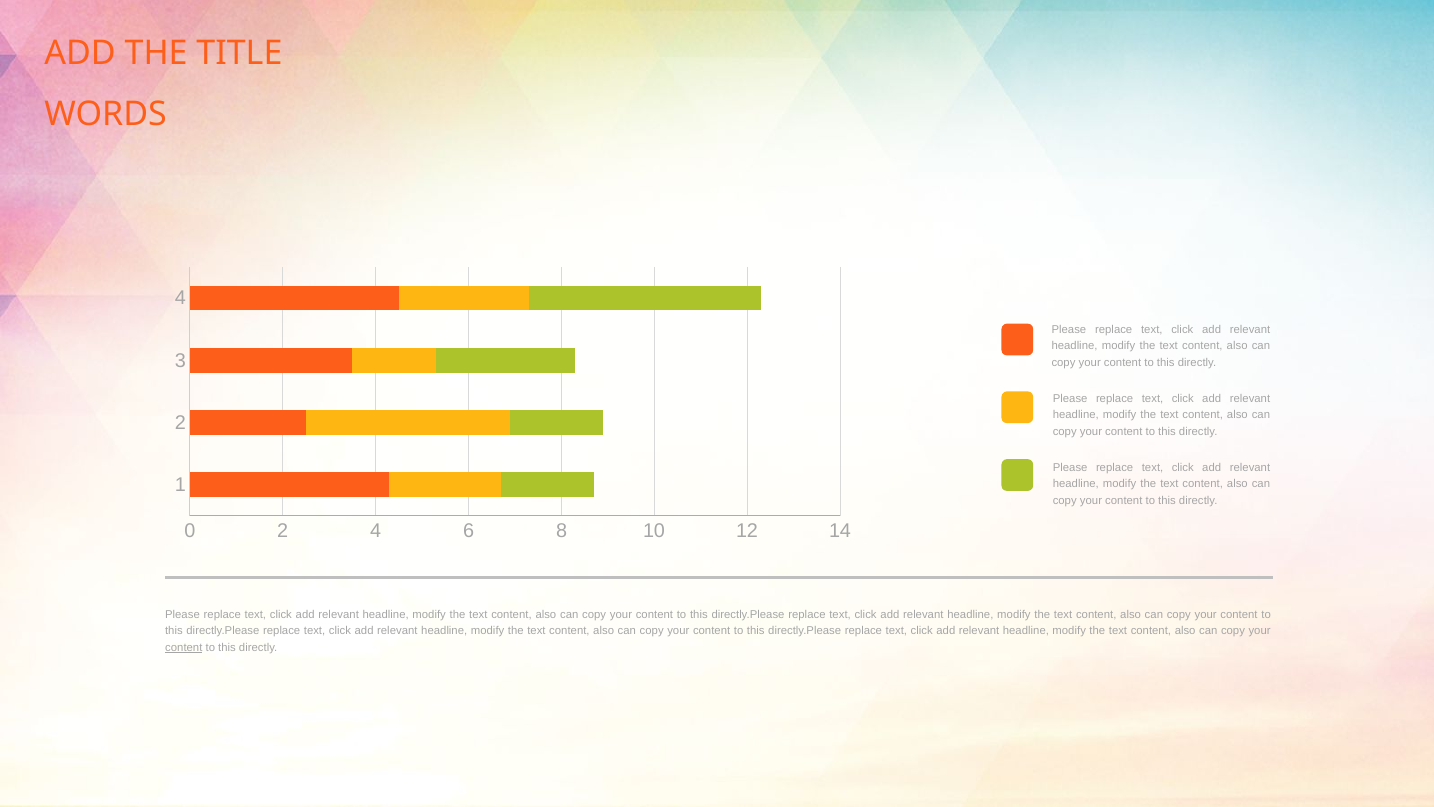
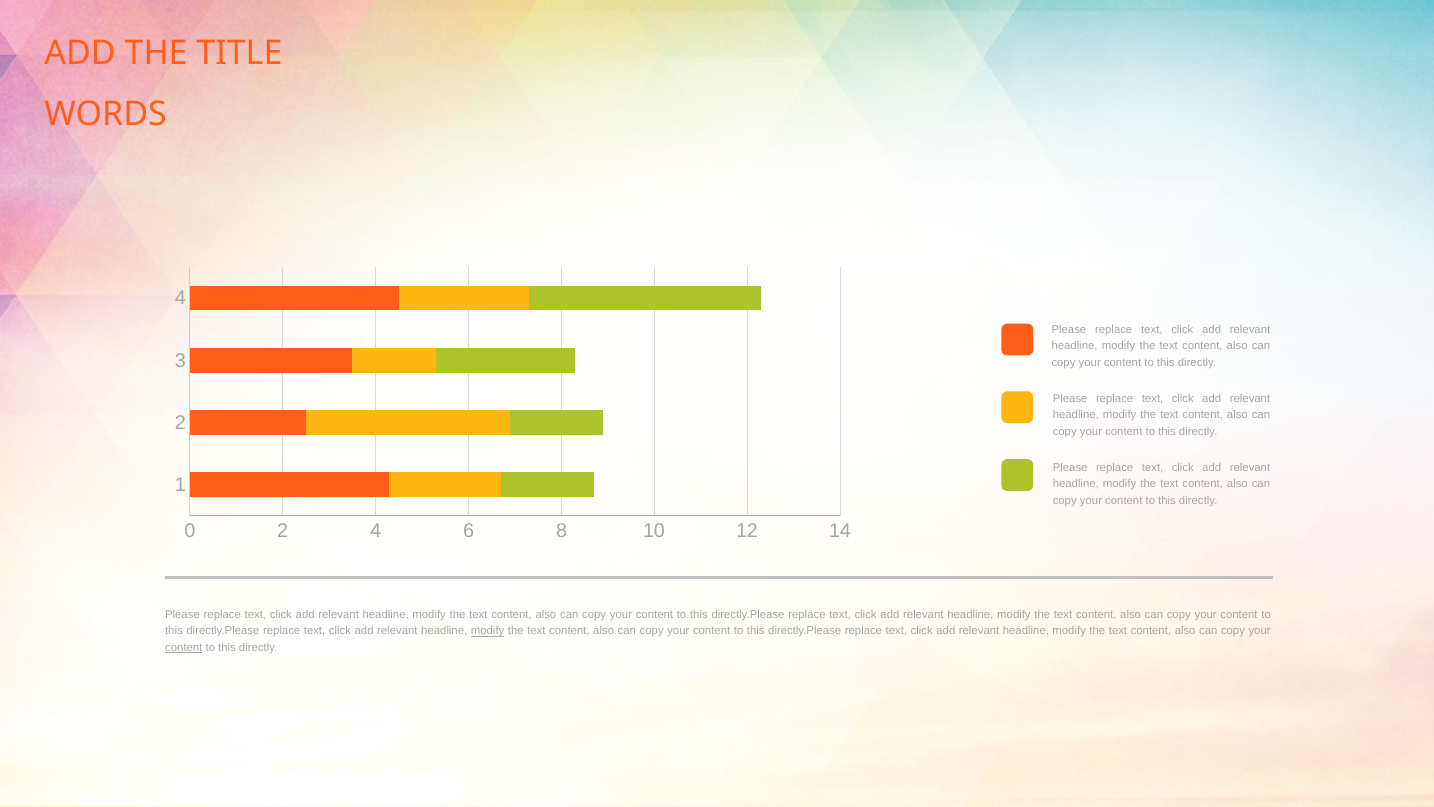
modify at (488, 631) underline: none -> present
